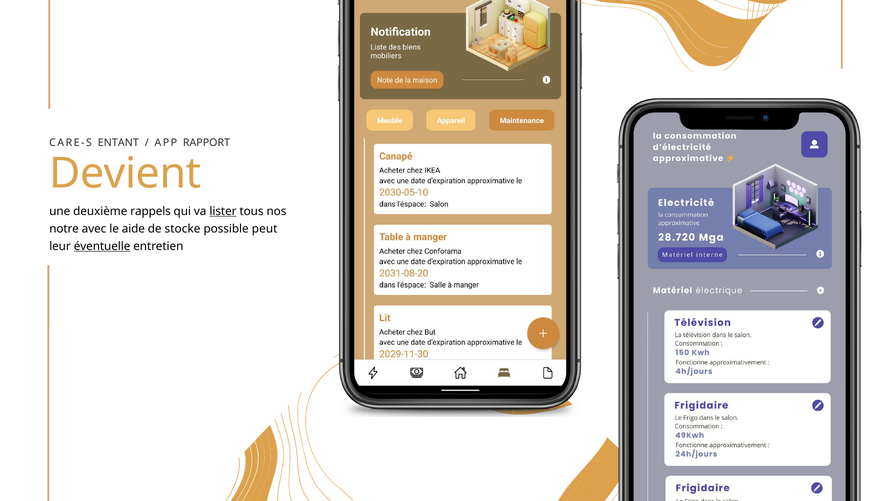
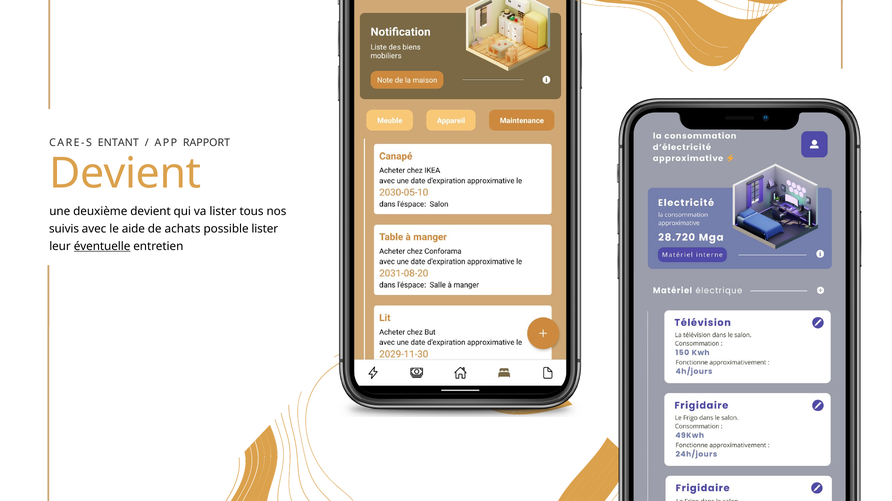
deuxième rappels: rappels -> devient
lister at (223, 211) underline: present -> none
notre: notre -> suivis
stocke: stocke -> achats
possible peut: peut -> lister
